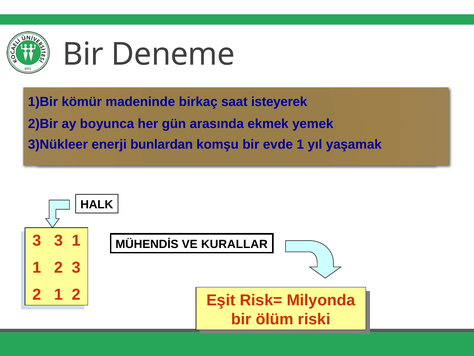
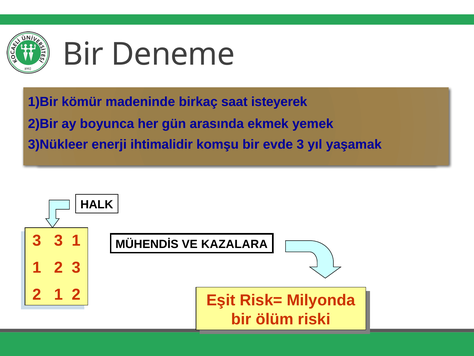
bunlardan: bunlardan -> ihtimalidir
evde 1: 1 -> 3
KURALLAR: KURALLAR -> KAZALARA
